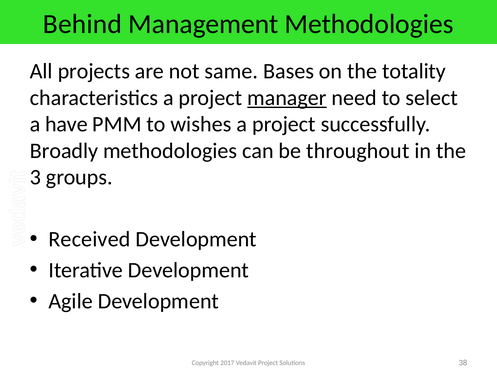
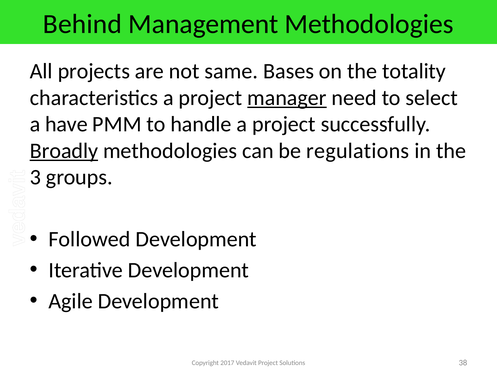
wishes: wishes -> handle
Broadly underline: none -> present
throughout: throughout -> regulations
Received: Received -> Followed
